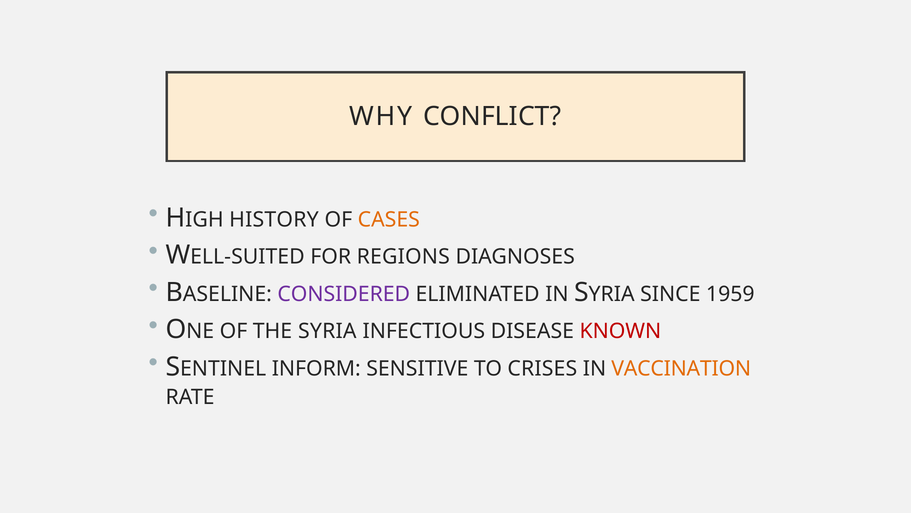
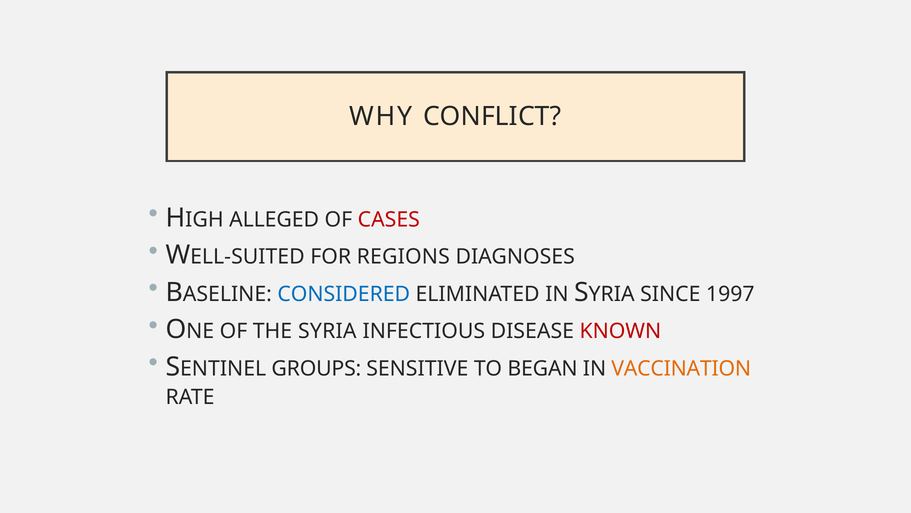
HISTORY: HISTORY -> ALLEGED
CASES colour: orange -> red
CONSIDERED colour: purple -> blue
1959: 1959 -> 1997
INFORM: INFORM -> GROUPS
CRISES: CRISES -> BEGAN
